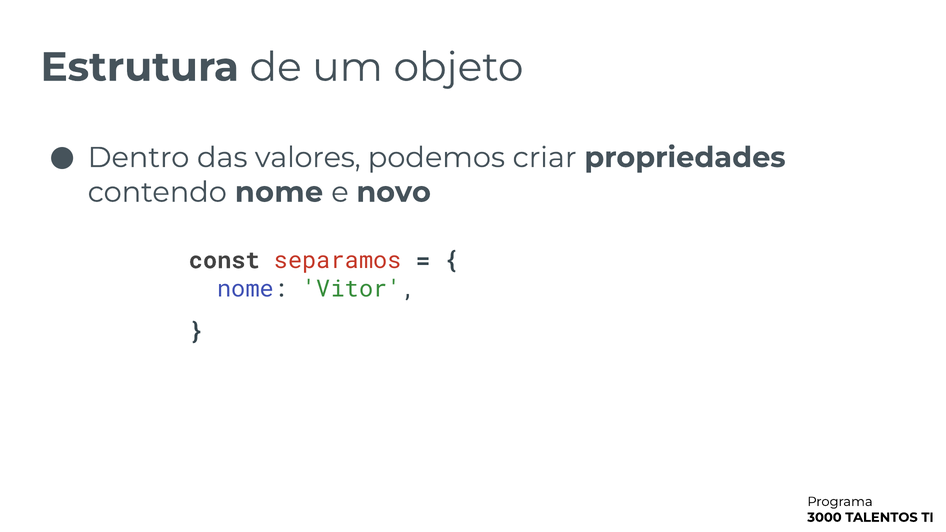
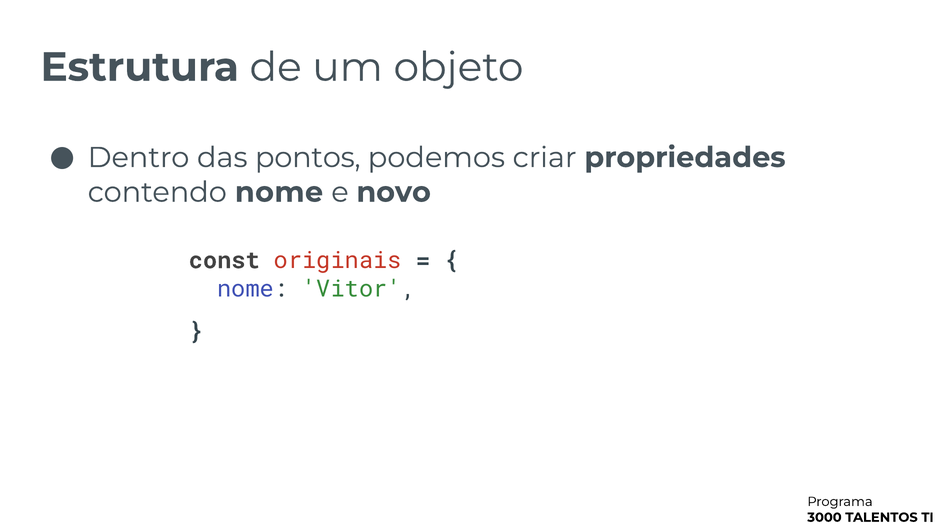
valores: valores -> pontos
separamos: separamos -> originais
